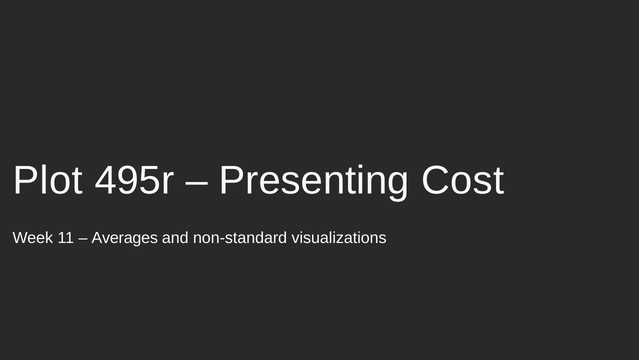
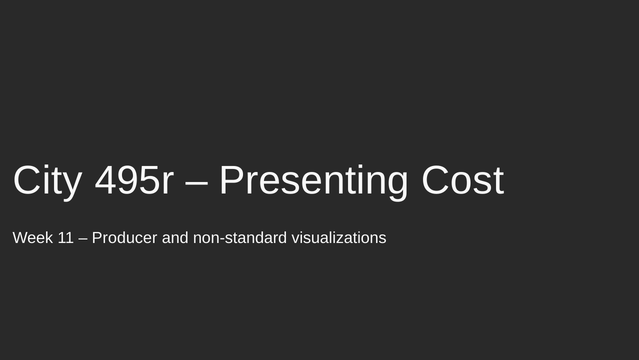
Plot: Plot -> City
Averages: Averages -> Producer
